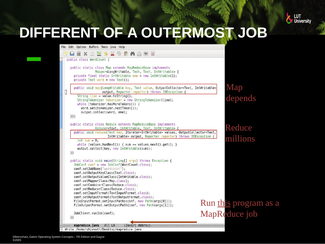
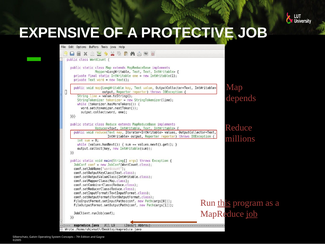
DIFFERENT: DIFFERENT -> EXPENSIVE
OUTERMOST: OUTERMOST -> PROTECTIVE
job at (252, 214) underline: none -> present
